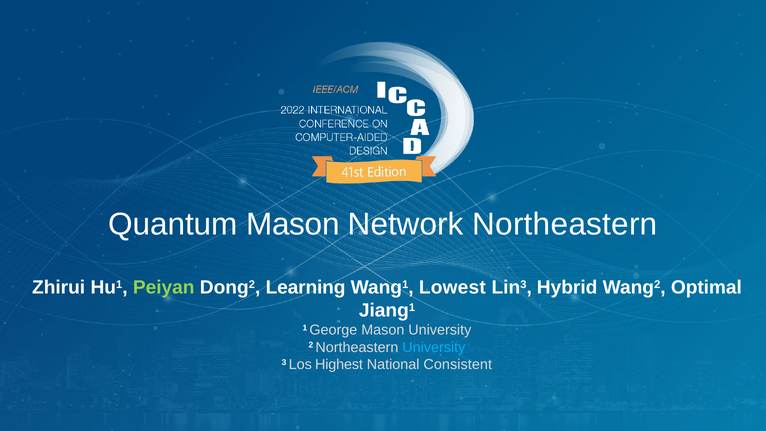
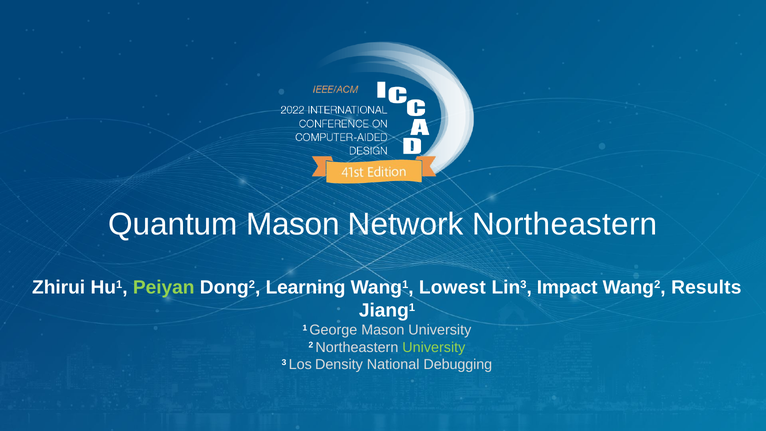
Hybrid: Hybrid -> Impact
Optimal: Optimal -> Results
University at (434, 347) colour: light blue -> light green
Highest: Highest -> Density
Consistent: Consistent -> Debugging
